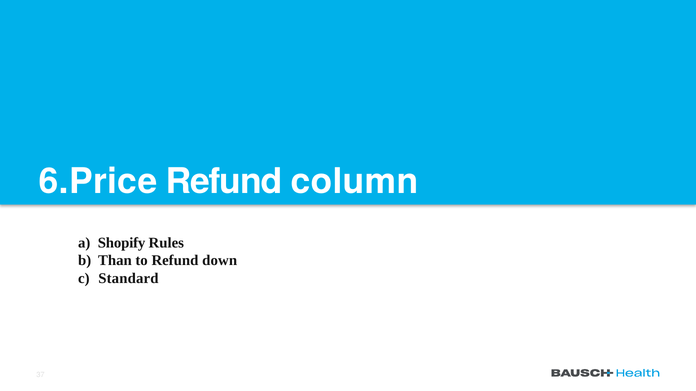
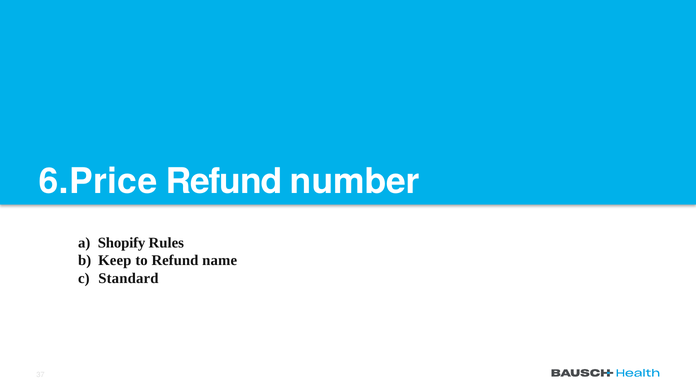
column: column -> number
Than: Than -> Keep
down: down -> name
